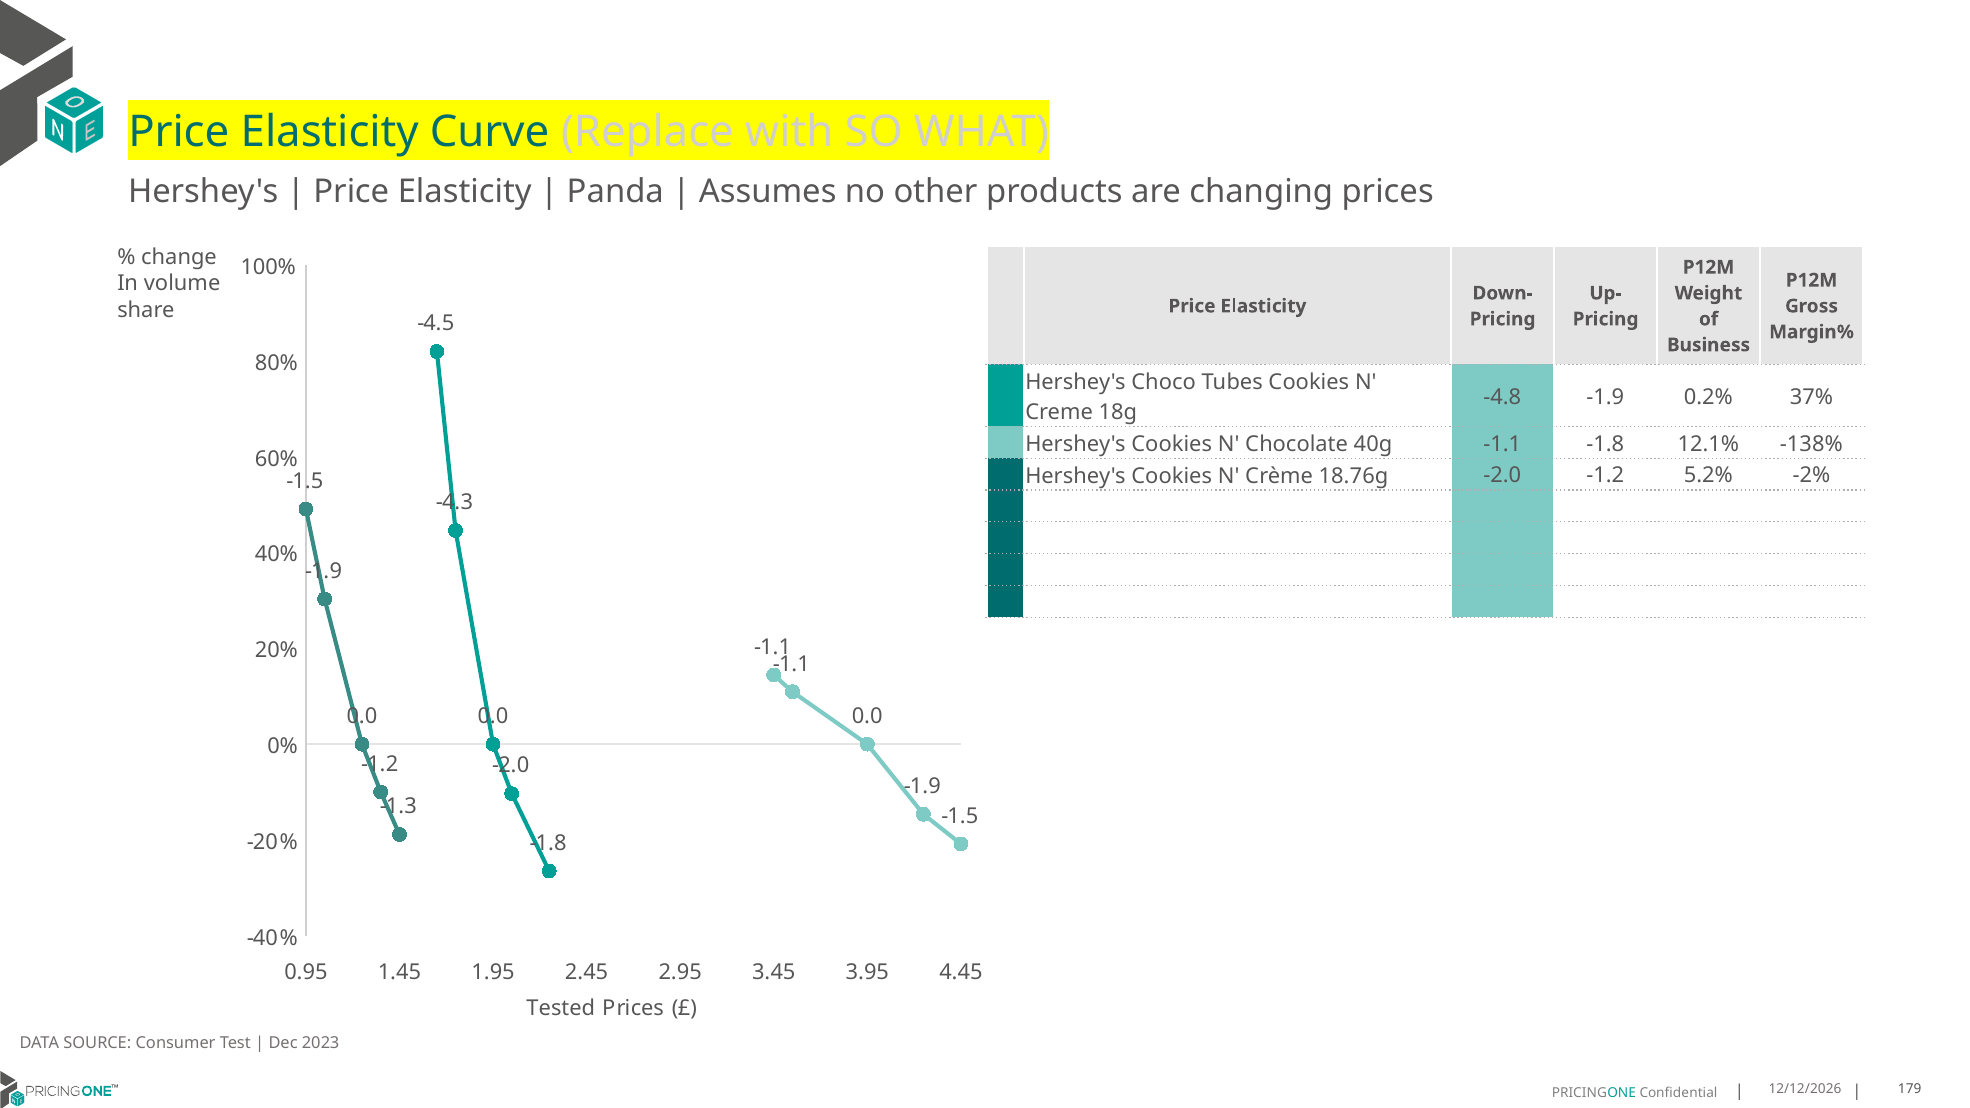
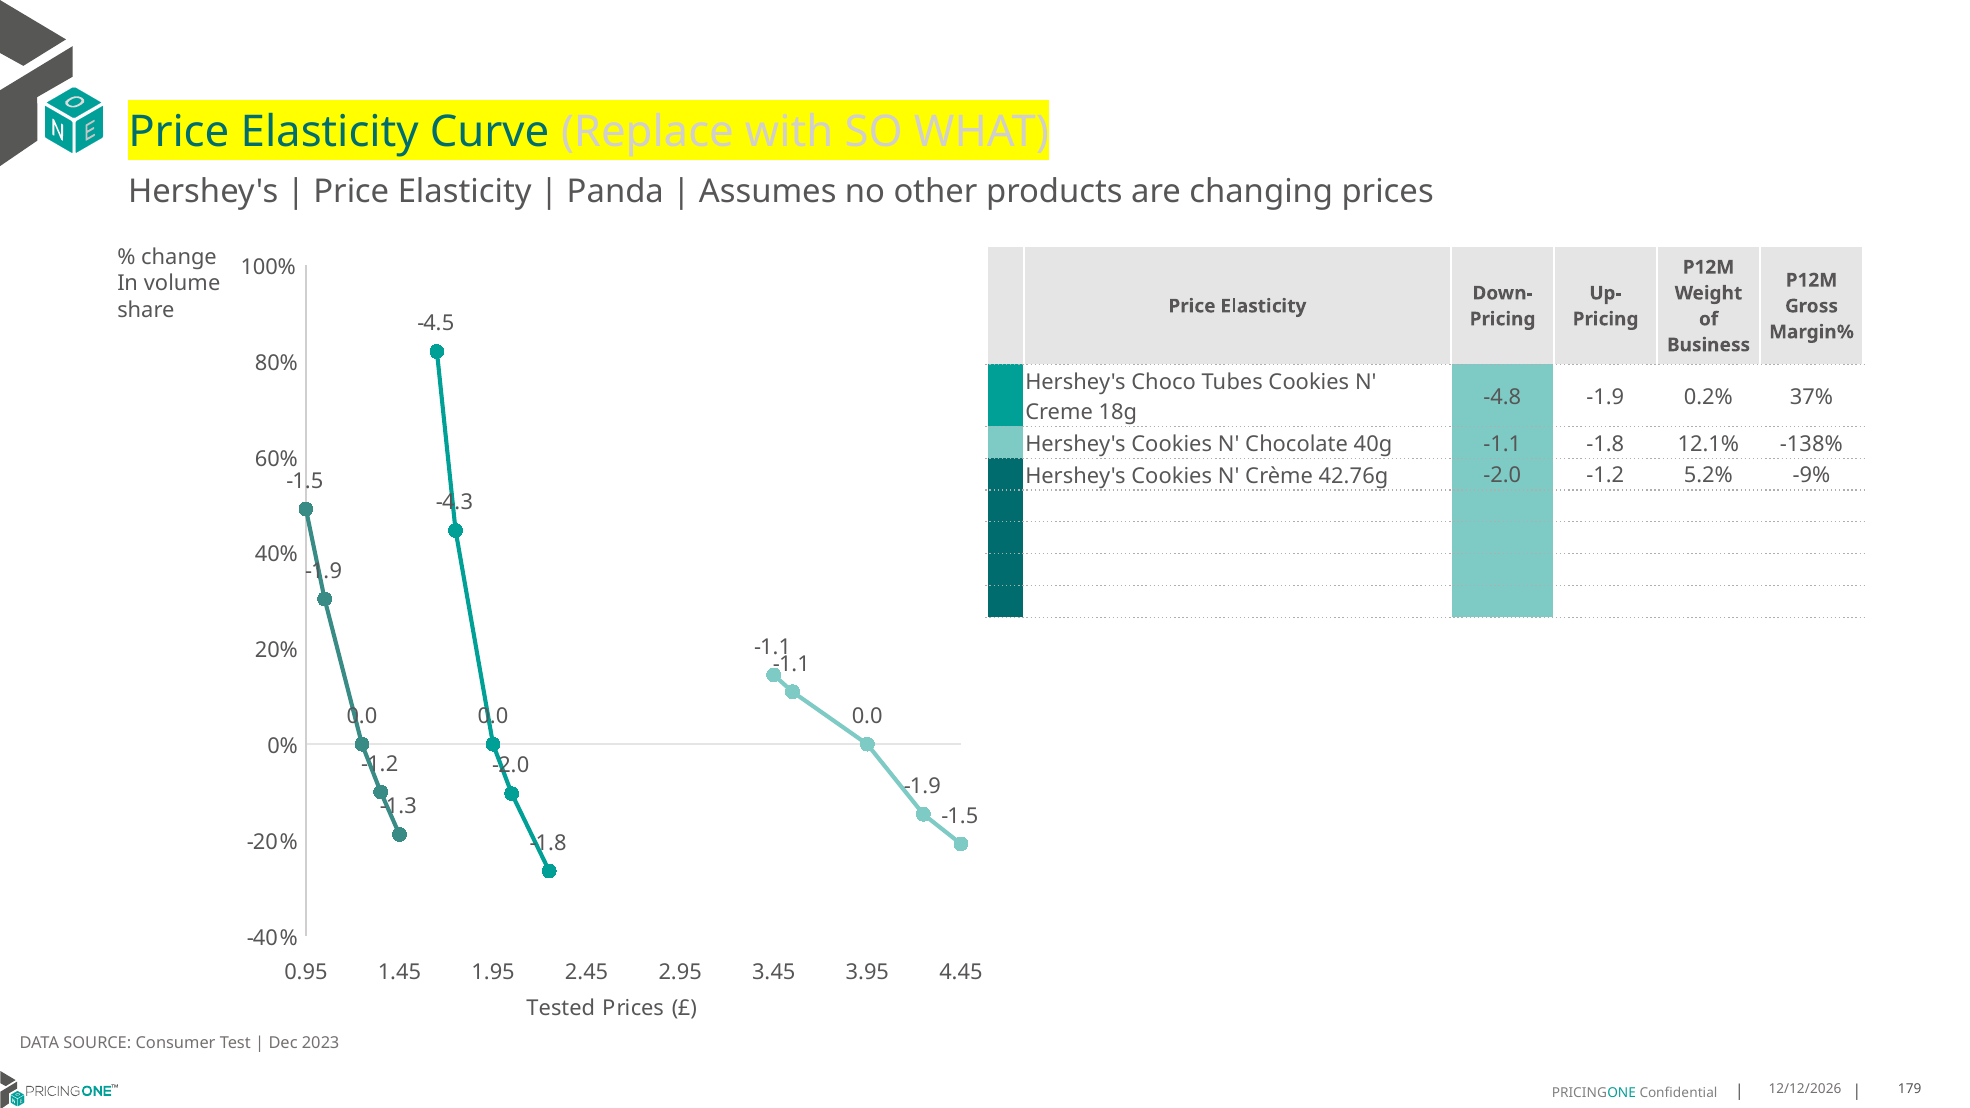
18.76g: 18.76g -> 42.76g
-2%: -2% -> -9%
